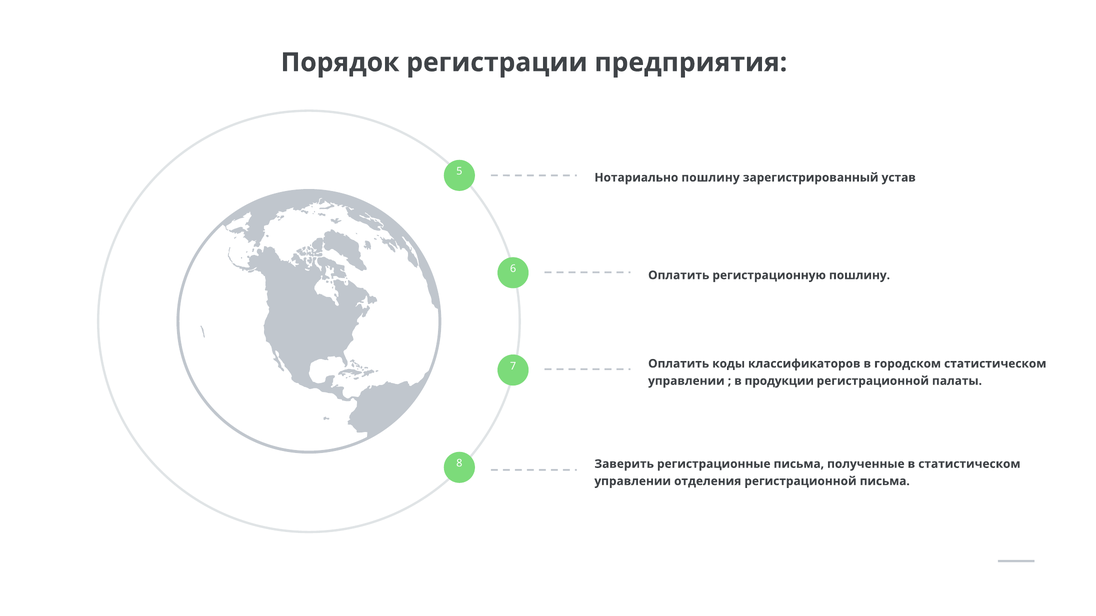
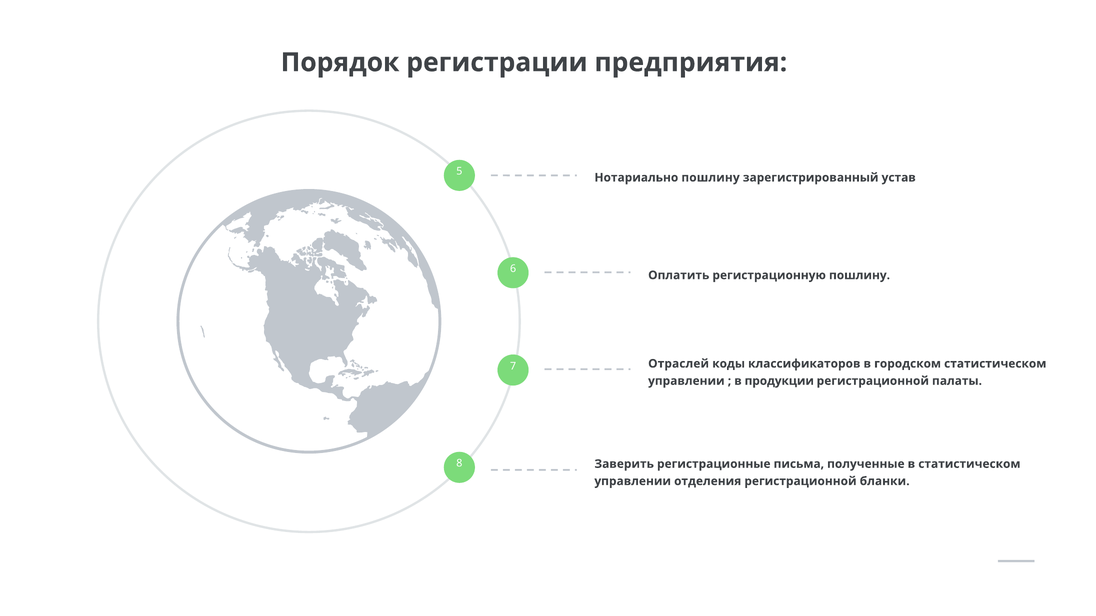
Оплатить at (679, 364): Оплатить -> Отраслей
регистрационной письма: письма -> бланки
